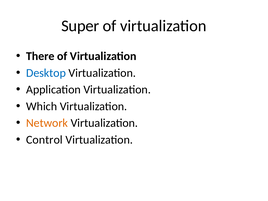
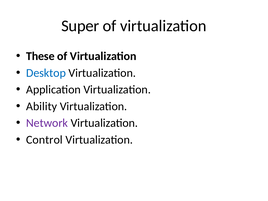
There: There -> These
Which: Which -> Ability
Network colour: orange -> purple
